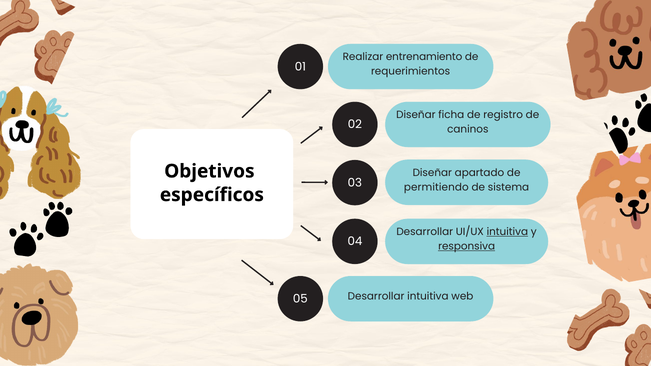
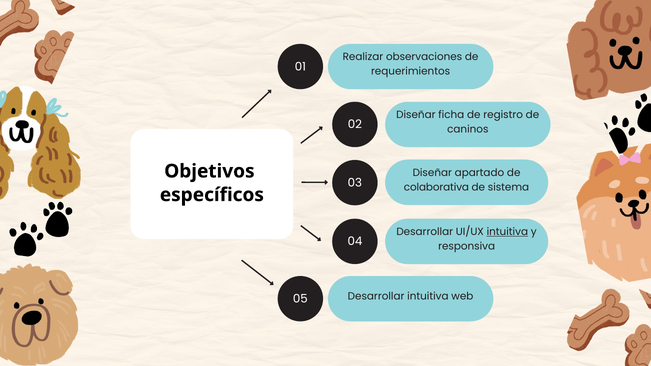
entrenamiento: entrenamiento -> observaciones
permitiendo: permitiendo -> colaborativa
responsiva underline: present -> none
